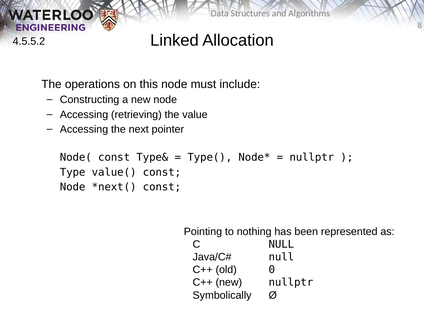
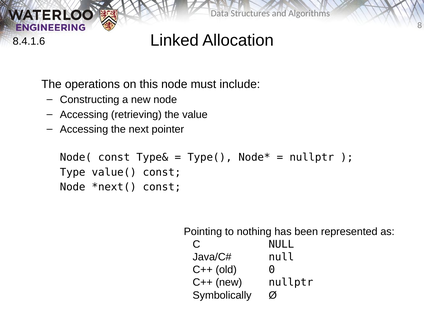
4.5.5.2: 4.5.5.2 -> 8.4.1.6
